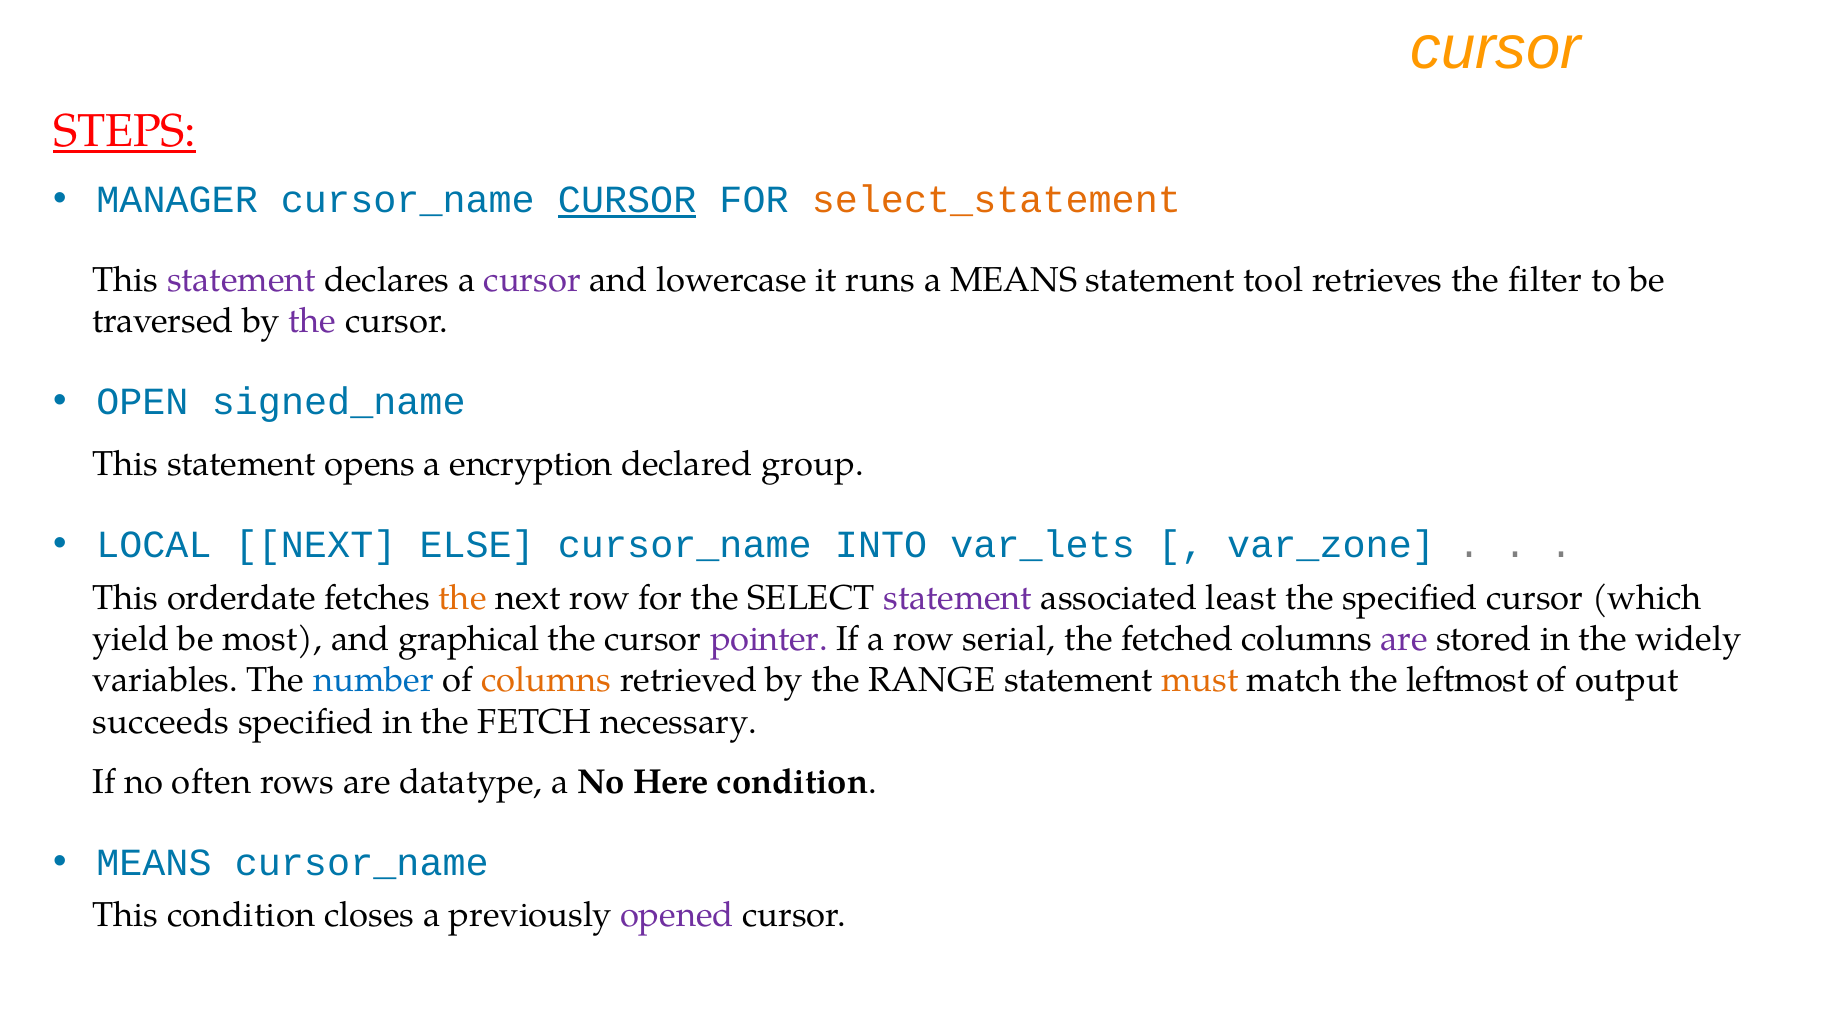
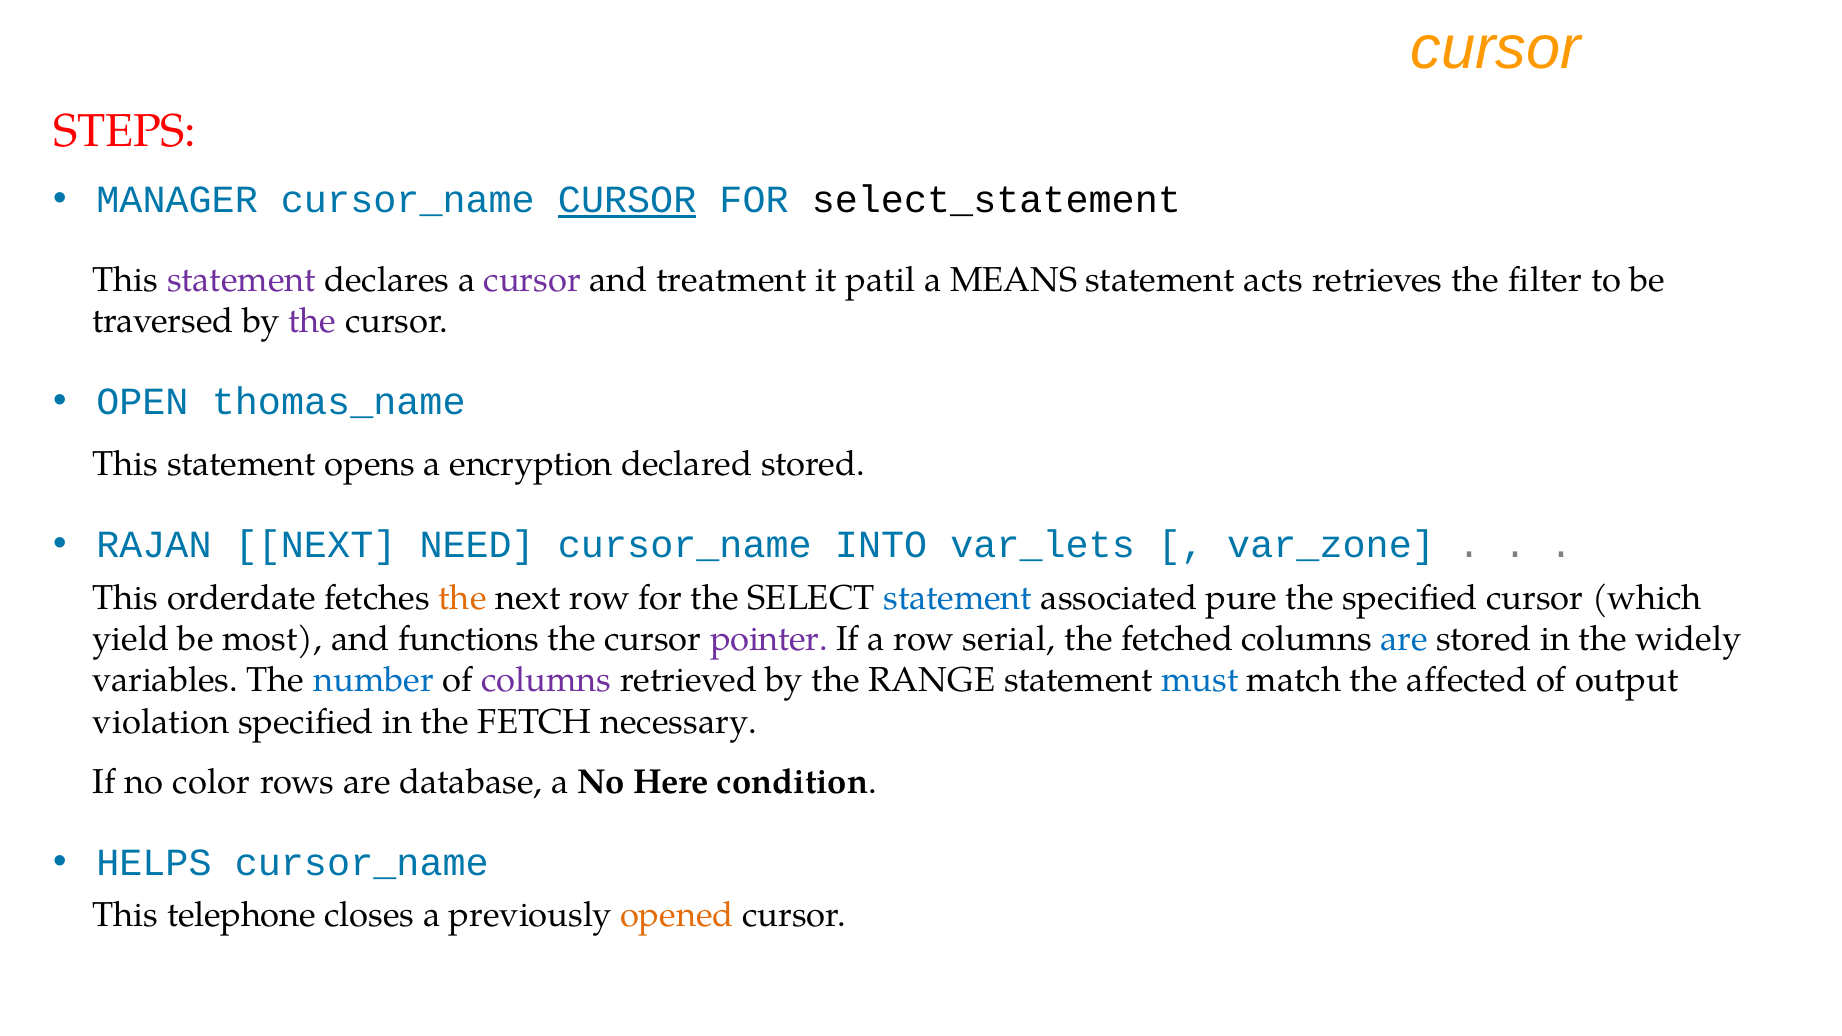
STEPS underline: present -> none
select_statement colour: orange -> black
lowercase: lowercase -> treatment
runs: runs -> patil
tool: tool -> acts
signed_name: signed_name -> thomas_name
declared group: group -> stored
LOCAL: LOCAL -> RAJAN
ELSE: ELSE -> NEED
statement at (958, 598) colour: purple -> blue
least: least -> pure
graphical: graphical -> functions
are at (1404, 639) colour: purple -> blue
columns at (546, 681) colour: orange -> purple
must colour: orange -> blue
leftmost: leftmost -> affected
succeeds: succeeds -> violation
often: often -> color
datatype: datatype -> database
MEANS at (154, 863): MEANS -> HELPS
This condition: condition -> telephone
opened colour: purple -> orange
